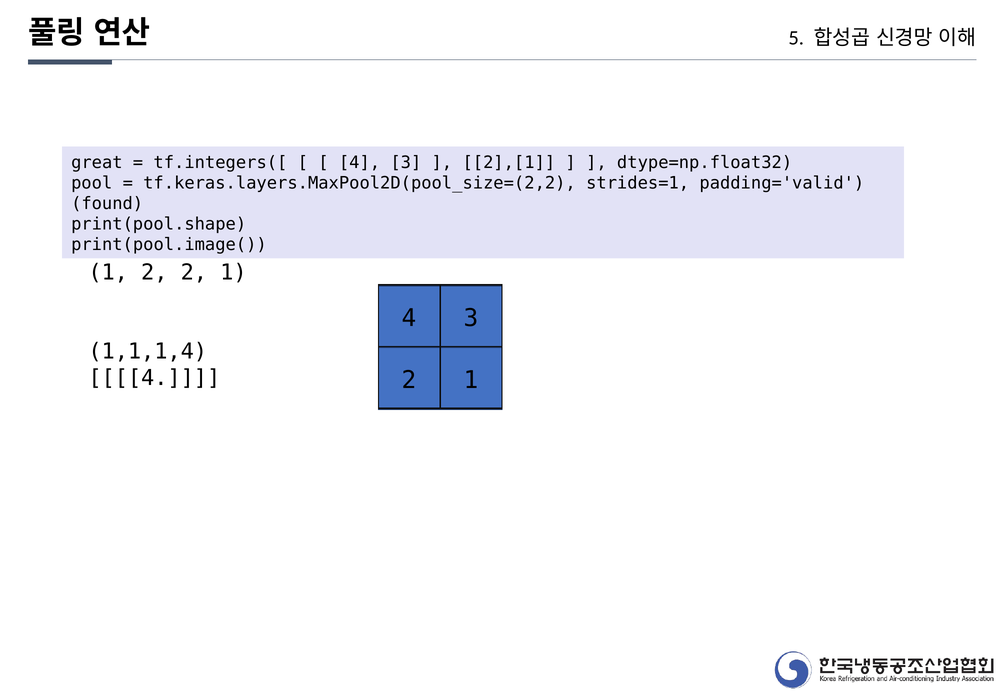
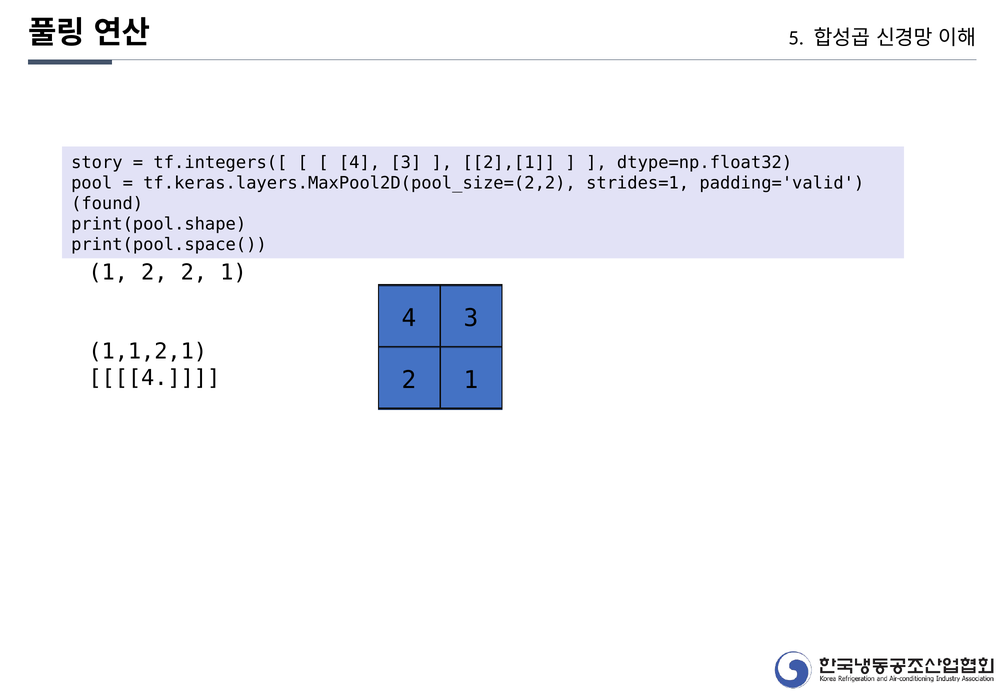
great: great -> story
print(pool.image(: print(pool.image( -> print(pool.space(
1,1,1,4: 1,1,1,4 -> 1,1,2,1
